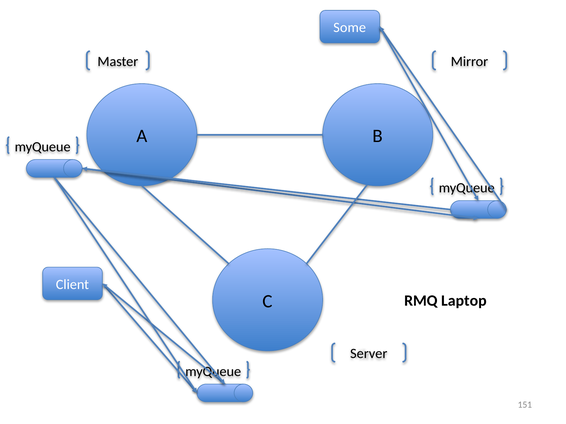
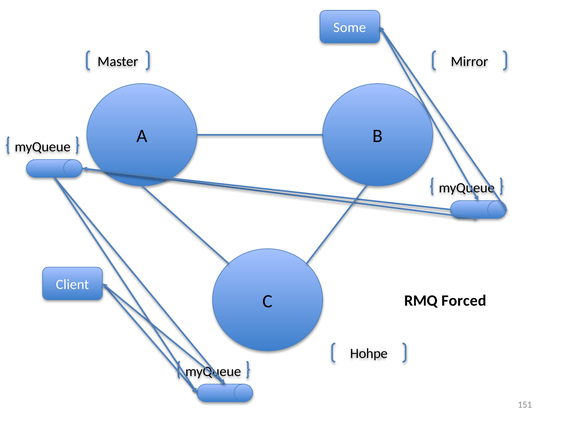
Laptop: Laptop -> Forced
Server: Server -> Hohpe
